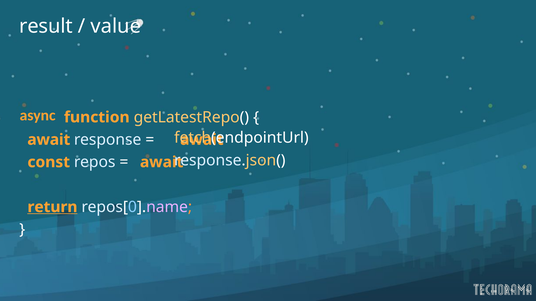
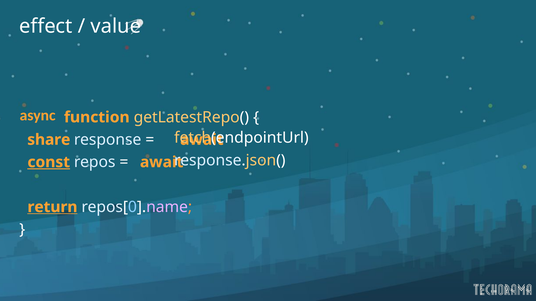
result: result -> effect
await at (49, 140): await -> share
const underline: none -> present
